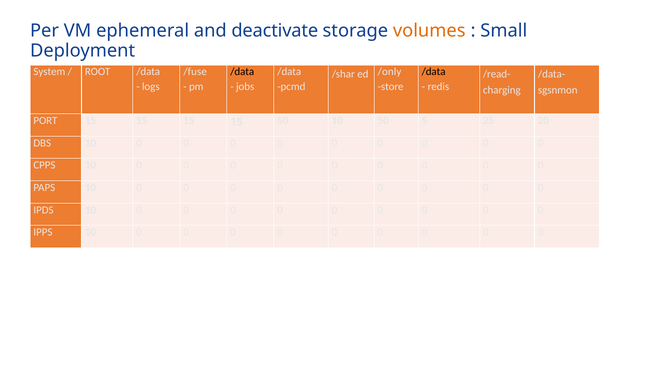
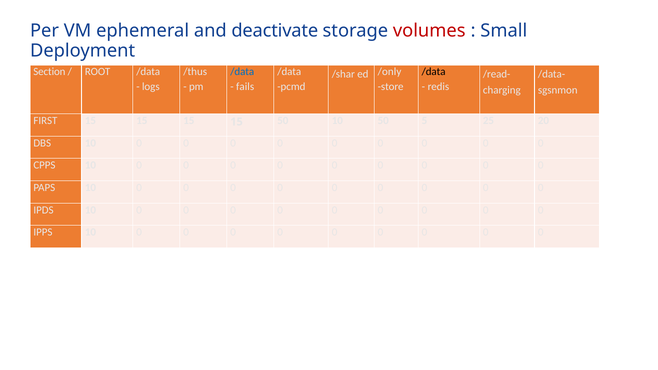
volumes colour: orange -> red
System: System -> Section
/fuse: /fuse -> /thus
/data at (242, 72) colour: black -> blue
jobs: jobs -> fails
PORT: PORT -> FIRST
